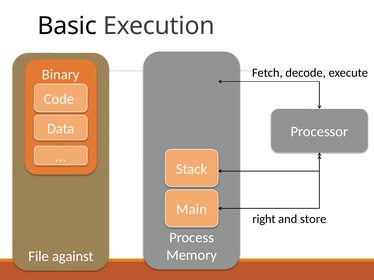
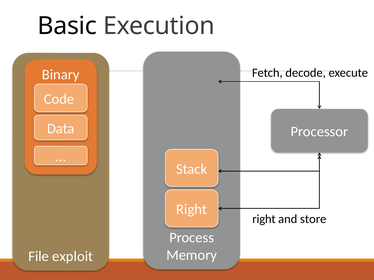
Main at (192, 210): Main -> Right
against: against -> exploit
